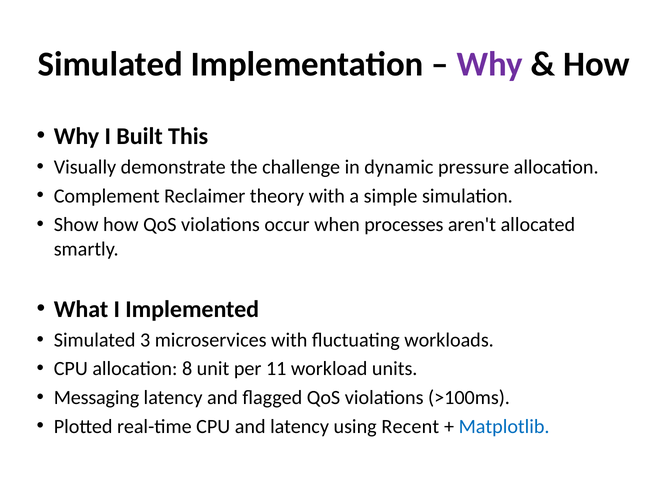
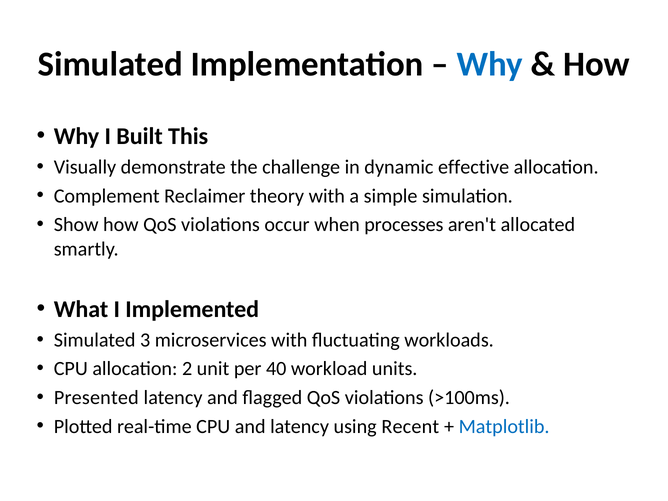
Why at (490, 64) colour: purple -> blue
pressure: pressure -> effective
8: 8 -> 2
11: 11 -> 40
Messaging: Messaging -> Presented
